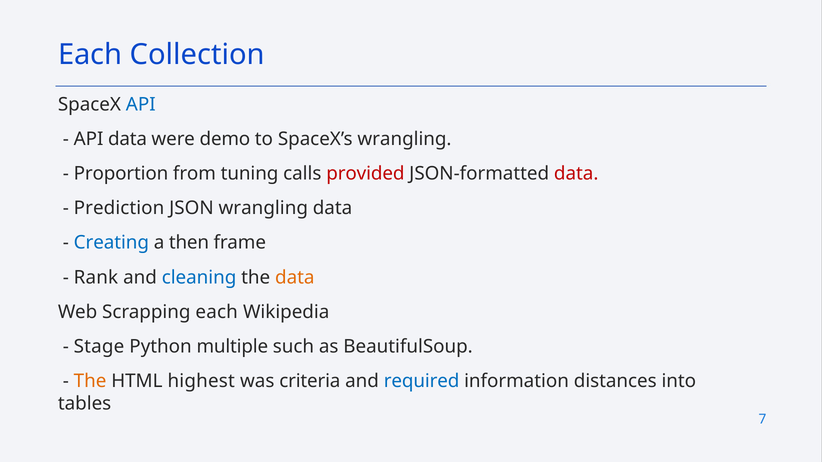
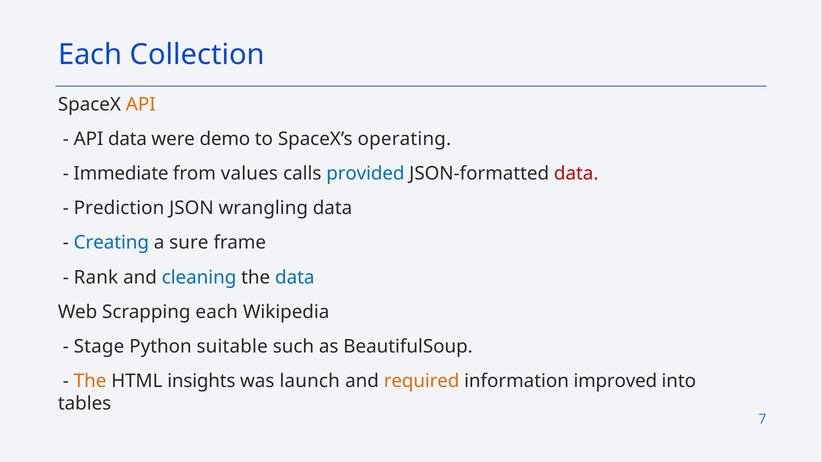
API at (141, 105) colour: blue -> orange
SpaceX’s wrangling: wrangling -> operating
Proportion: Proportion -> Immediate
tuning: tuning -> values
provided colour: red -> blue
then: then -> sure
data at (295, 278) colour: orange -> blue
multiple: multiple -> suitable
highest: highest -> insights
criteria: criteria -> launch
required colour: blue -> orange
distances: distances -> improved
